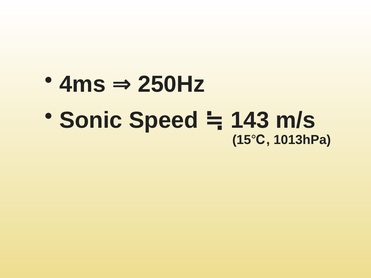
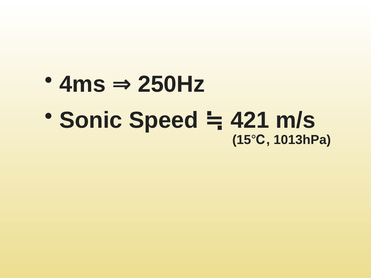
143: 143 -> 421
